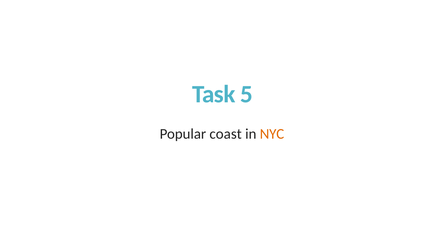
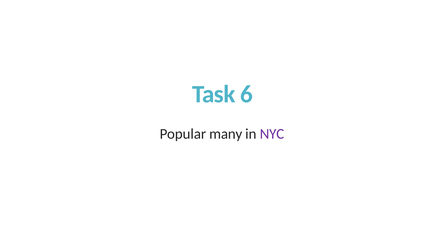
5: 5 -> 6
coast: coast -> many
NYC colour: orange -> purple
